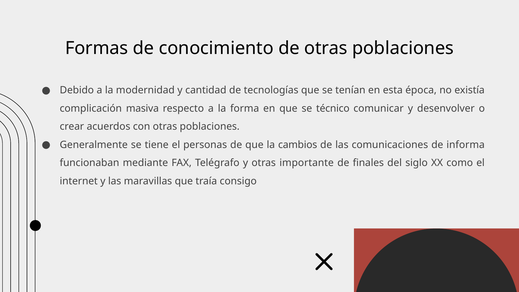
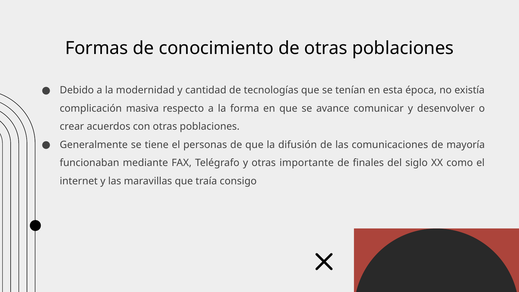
técnico: técnico -> avance
cambios: cambios -> difusión
informa: informa -> mayoría
